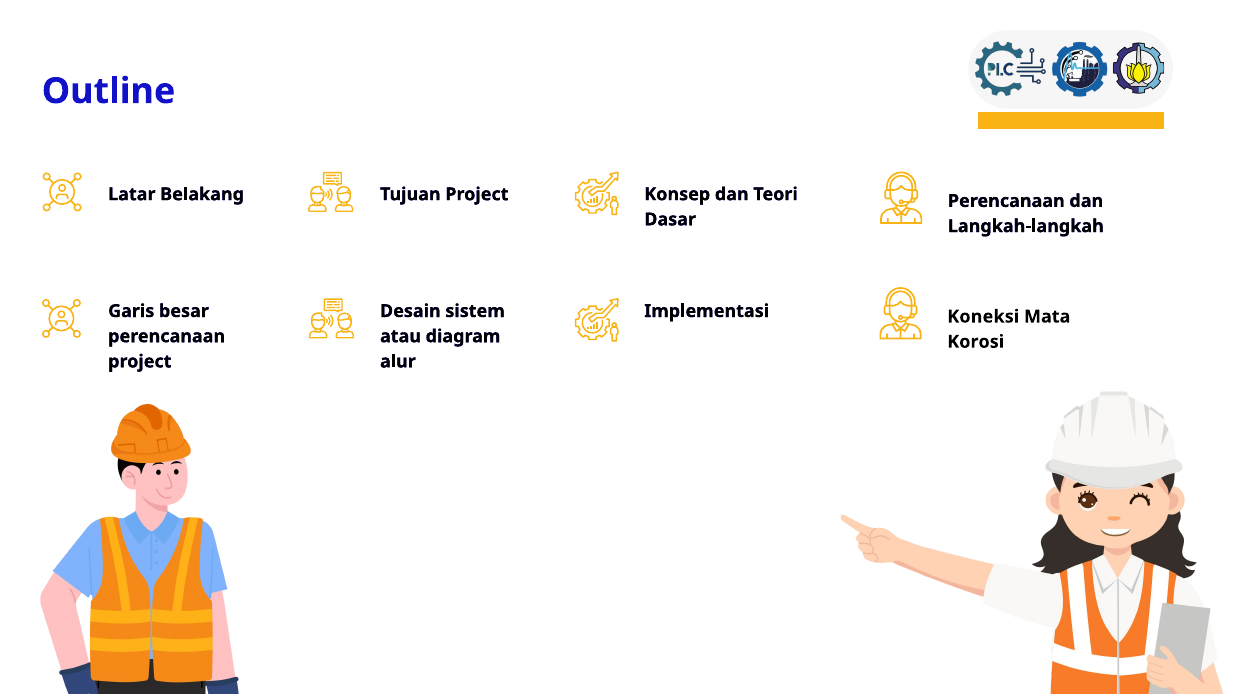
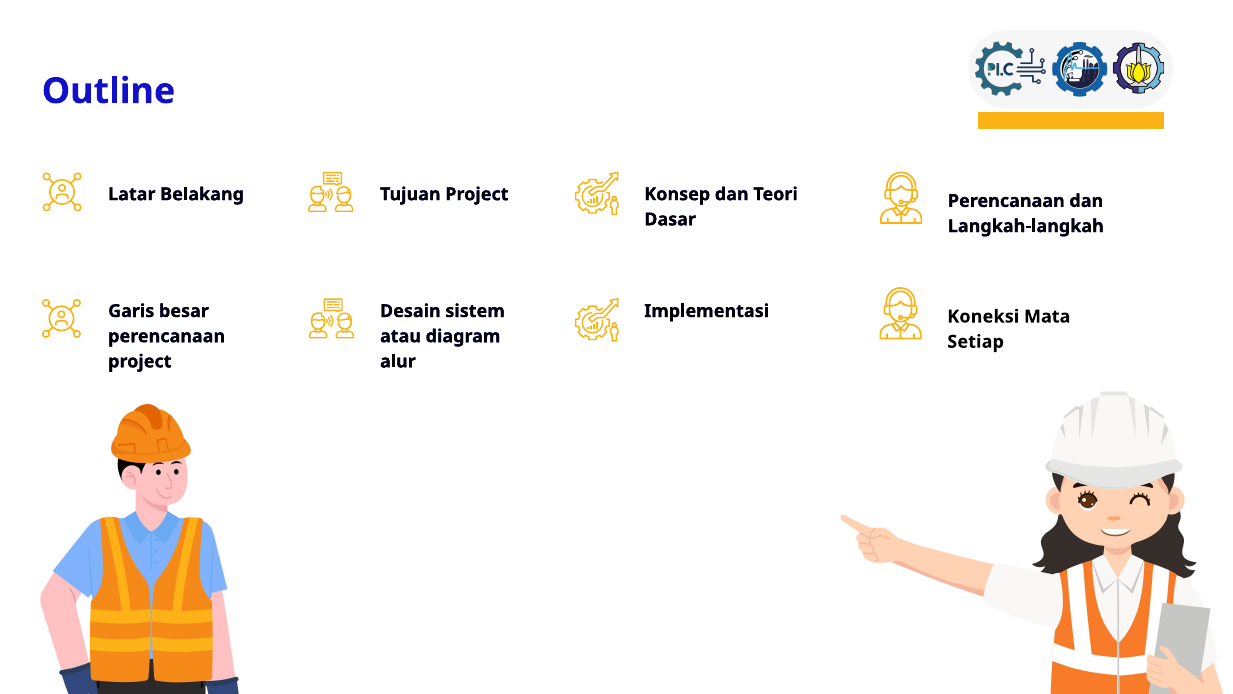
Korosi: Korosi -> Setiap
